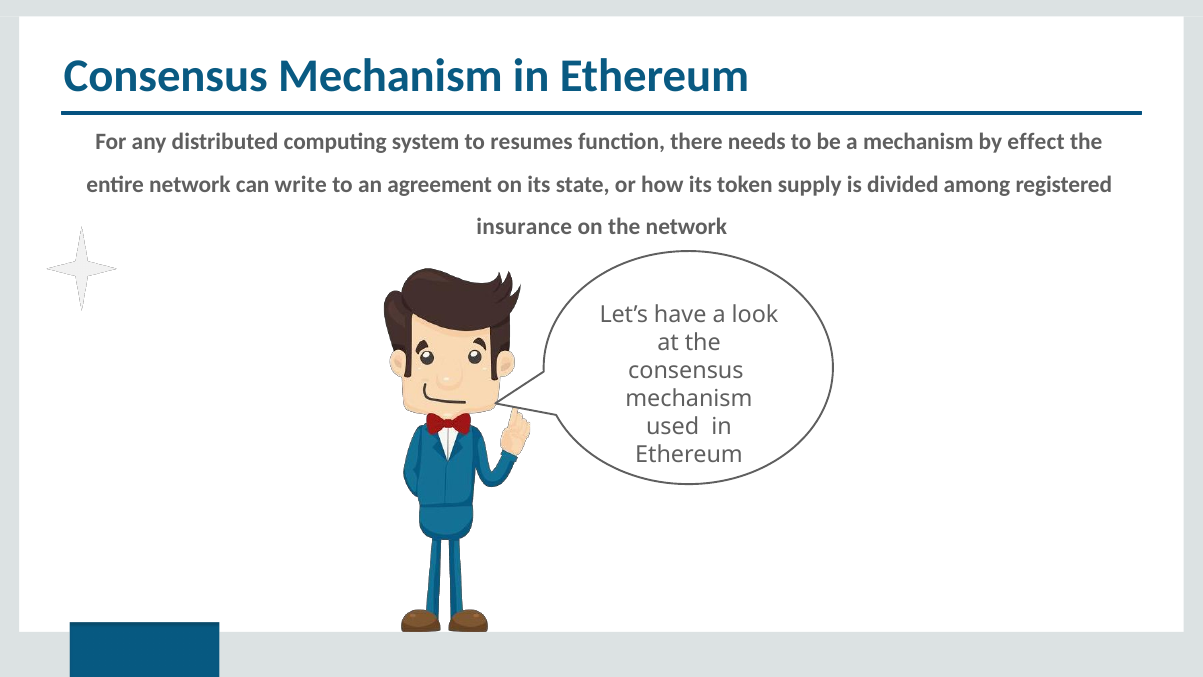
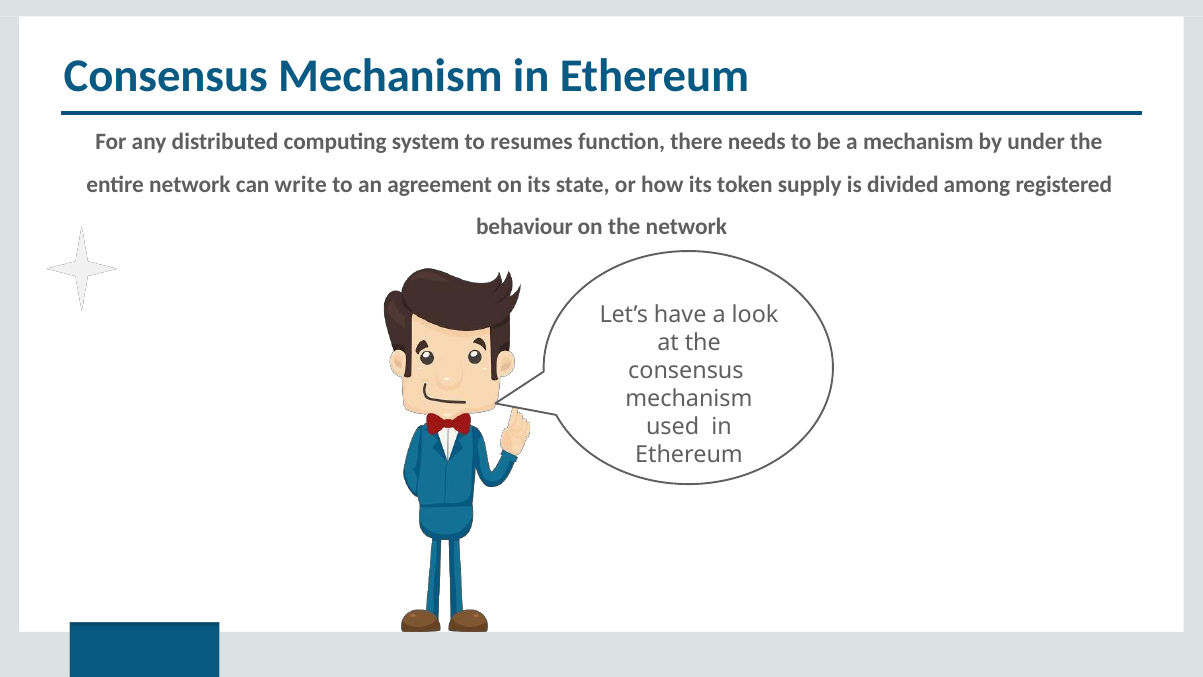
effect: effect -> under
insurance: insurance -> behaviour
